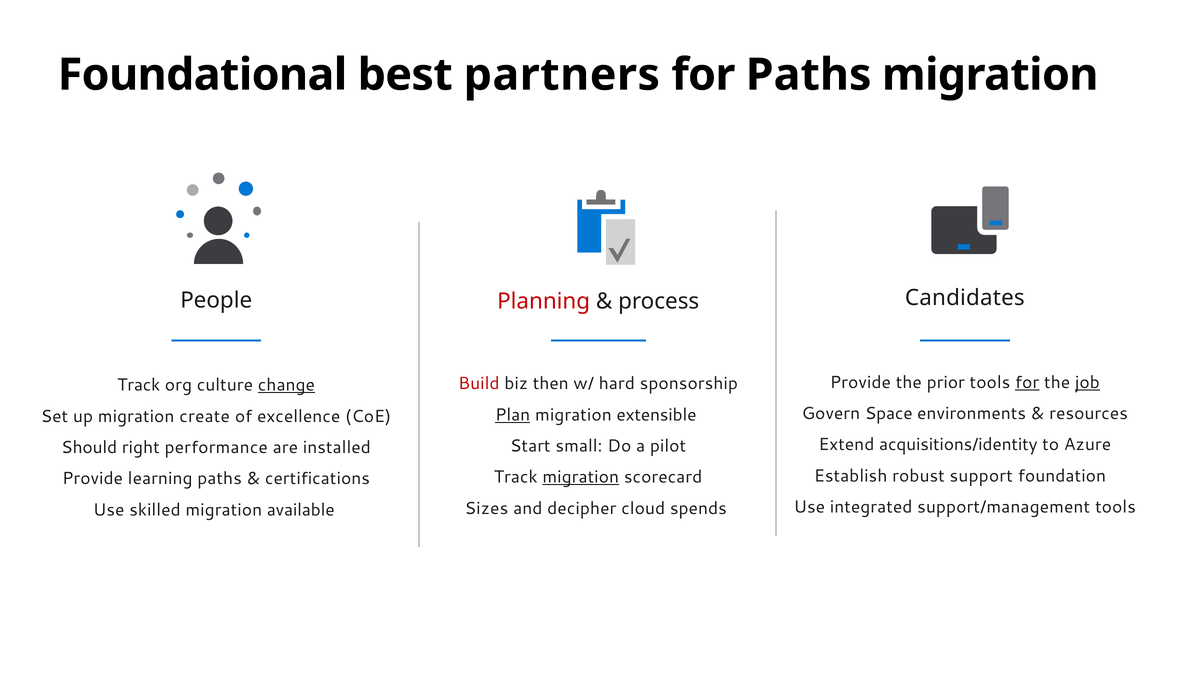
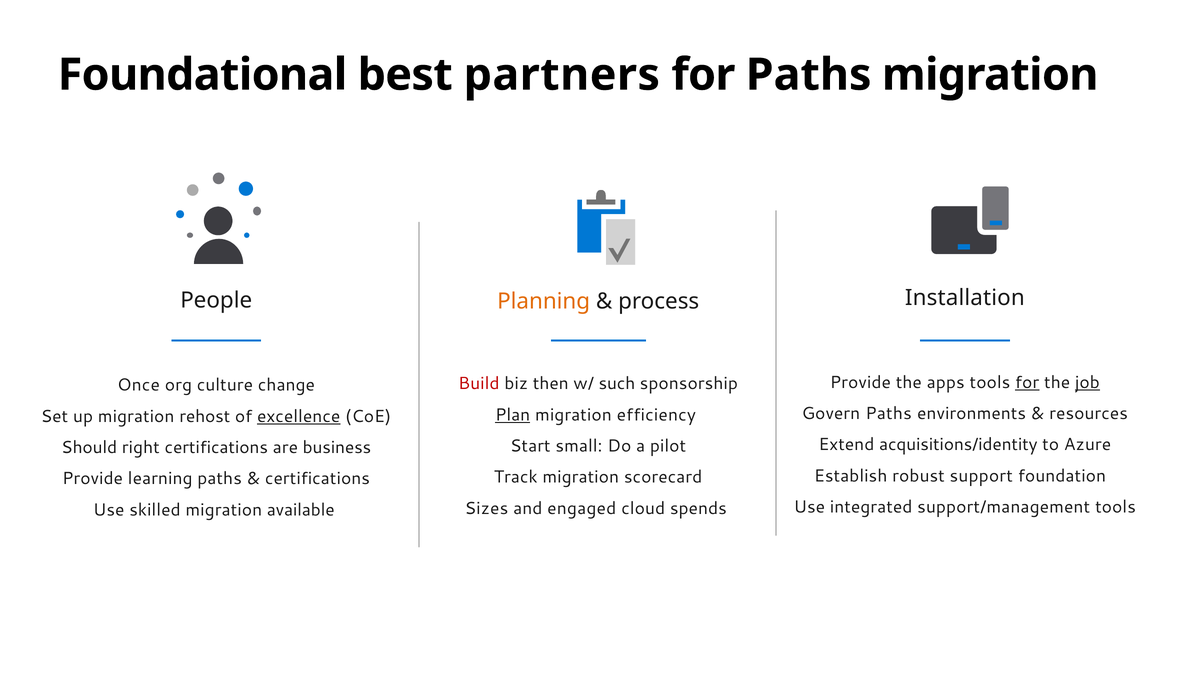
Candidates: Candidates -> Installation
Planning colour: red -> orange
prior: prior -> apps
hard: hard -> such
Track at (139, 385): Track -> Once
change underline: present -> none
Govern Space: Space -> Paths
extensible: extensible -> efficiency
create: create -> rehost
excellence underline: none -> present
right performance: performance -> certifications
installed: installed -> business
migration at (581, 477) underline: present -> none
decipher: decipher -> engaged
